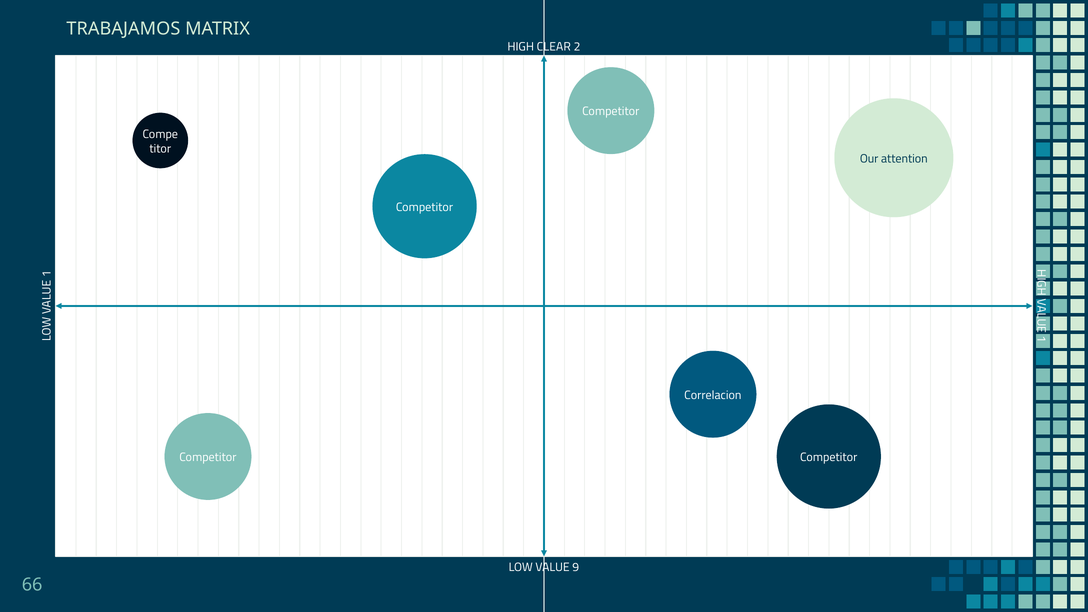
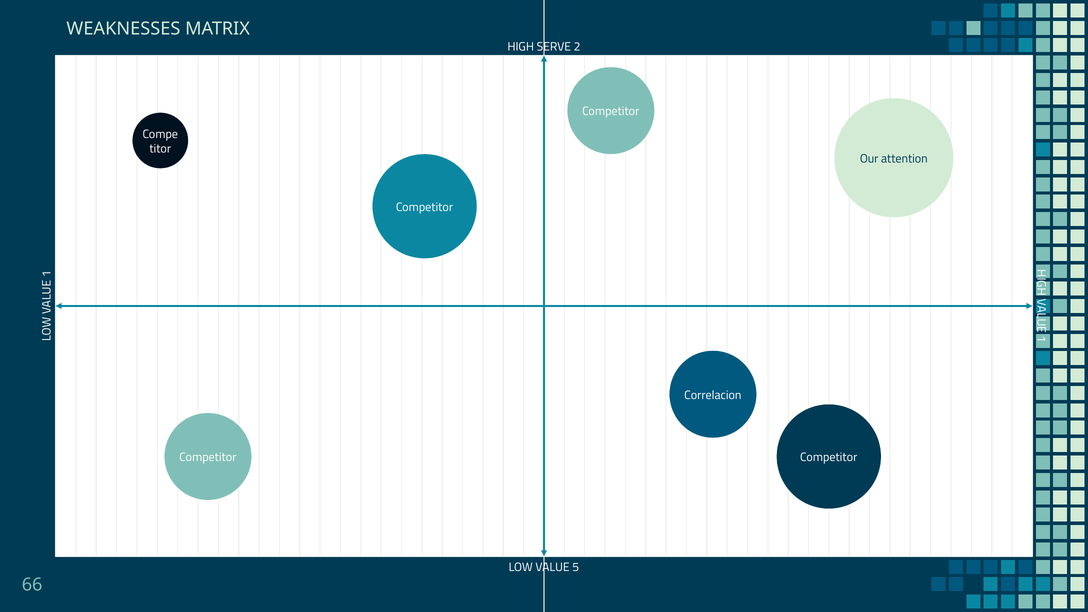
TRABAJAMOS: TRABAJAMOS -> WEAKNESSES
CLEAR: CLEAR -> SERVE
9: 9 -> 5
